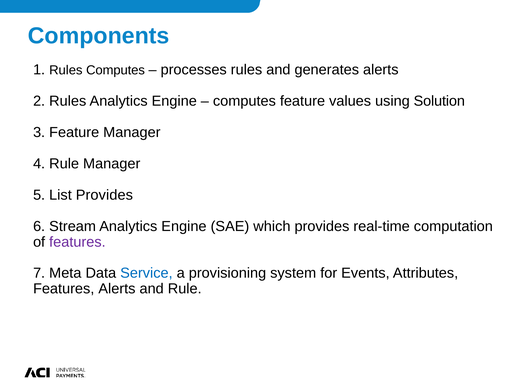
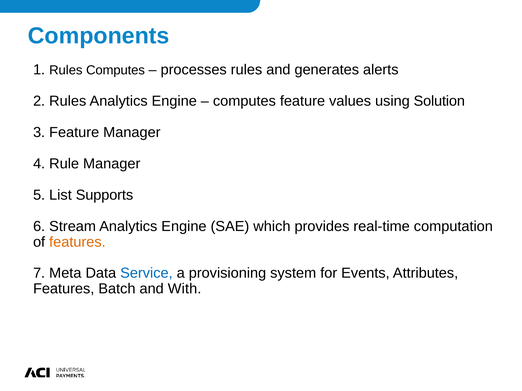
List Provides: Provides -> Supports
features at (77, 242) colour: purple -> orange
Features Alerts: Alerts -> Batch
and Rule: Rule -> With
